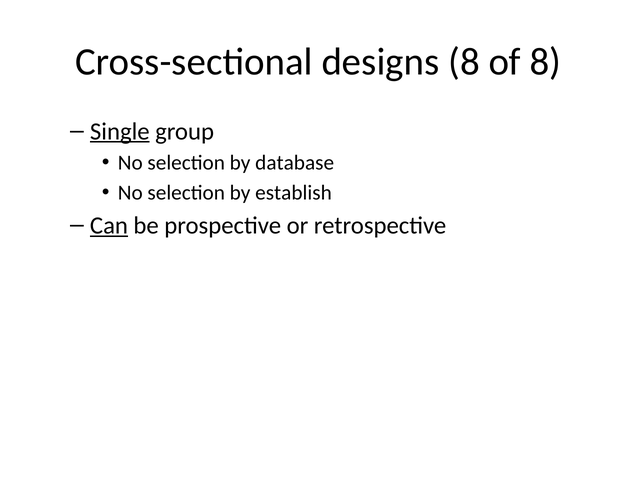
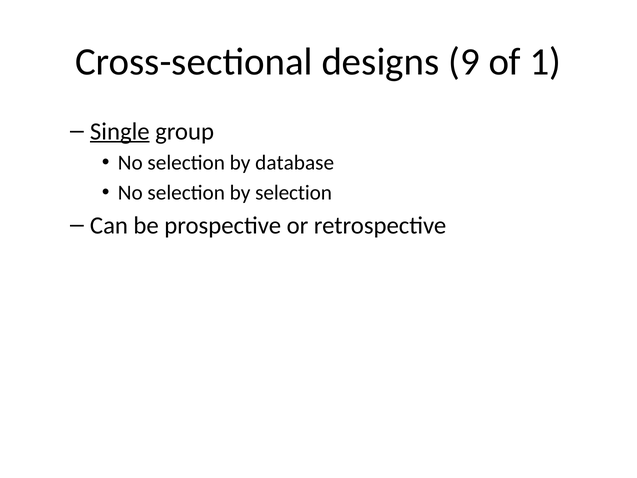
designs 8: 8 -> 9
of 8: 8 -> 1
by establish: establish -> selection
Can underline: present -> none
